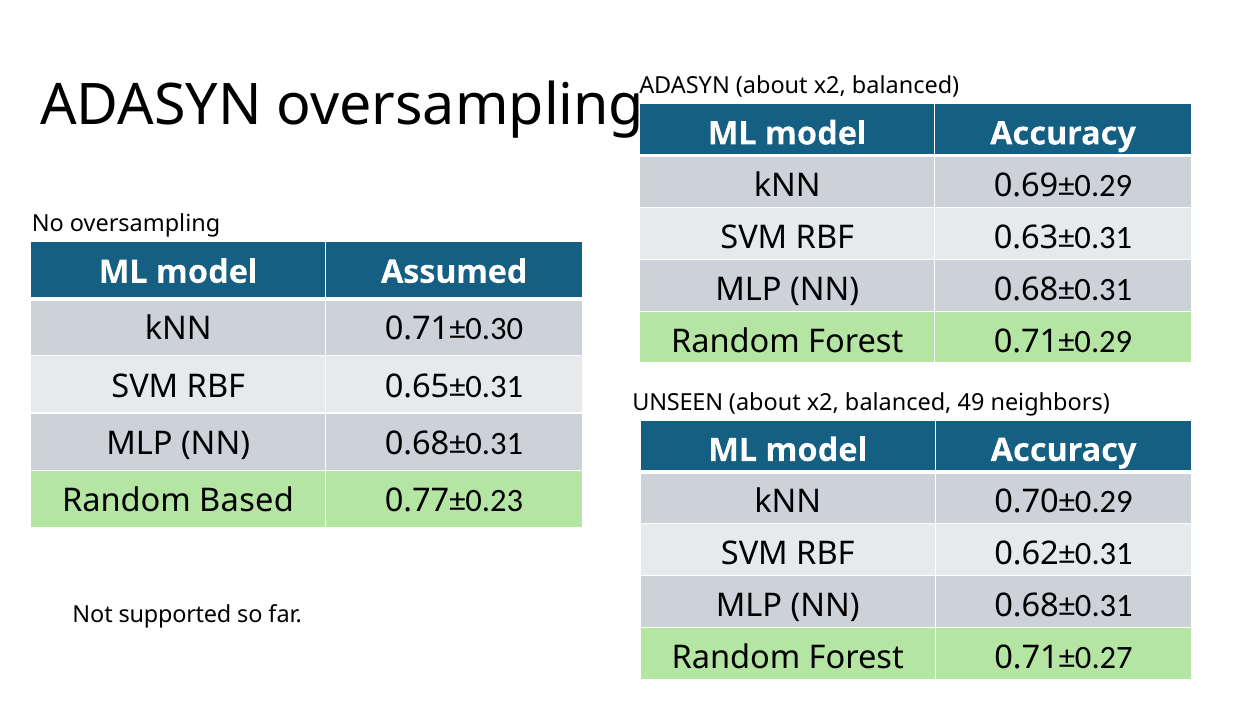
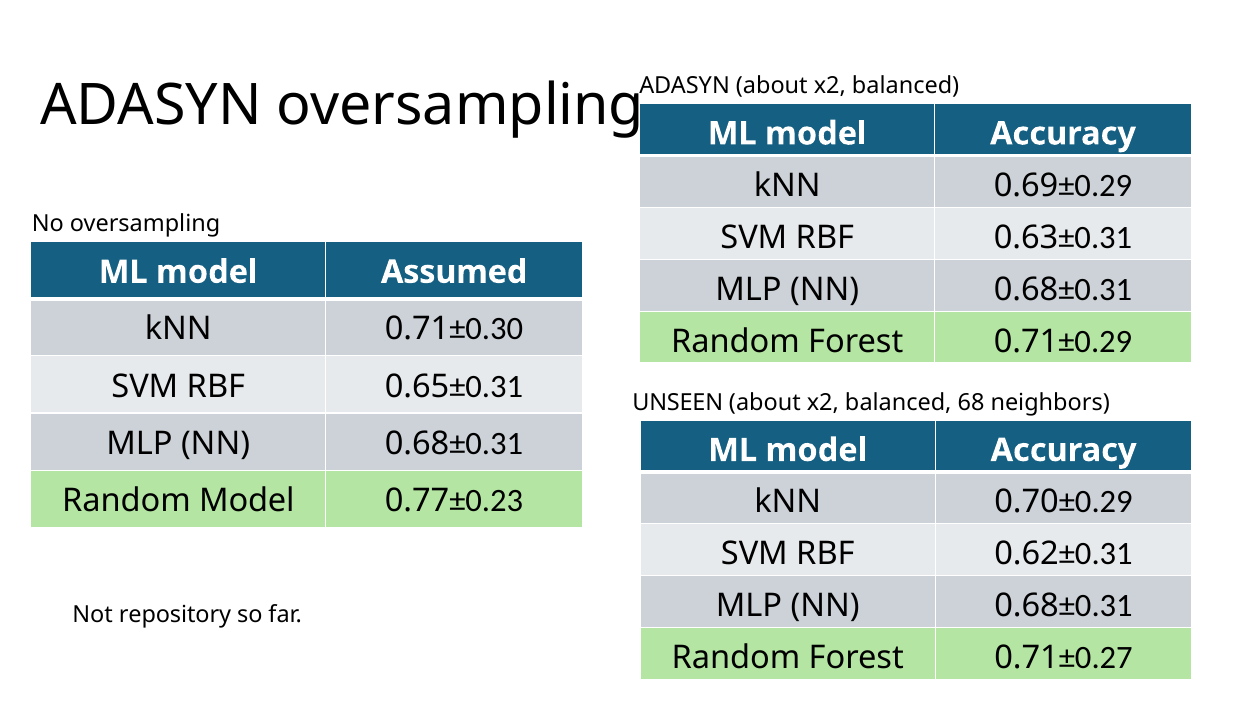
49: 49 -> 68
Random Based: Based -> Model
supported: supported -> repository
